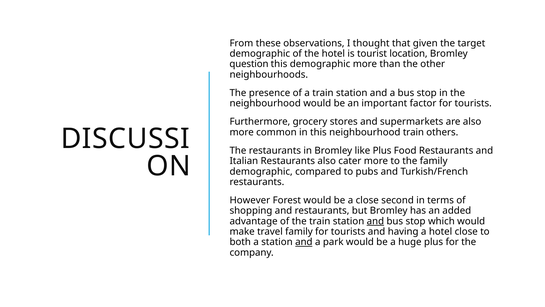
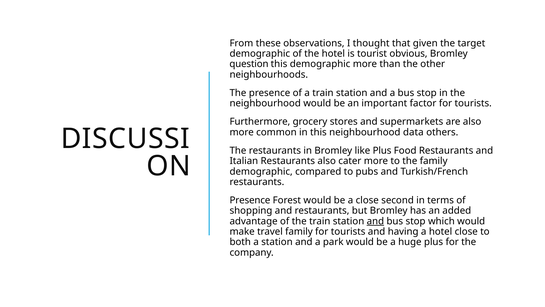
location: location -> obvious
neighbourhood train: train -> data
However at (250, 200): However -> Presence
and at (304, 242) underline: present -> none
